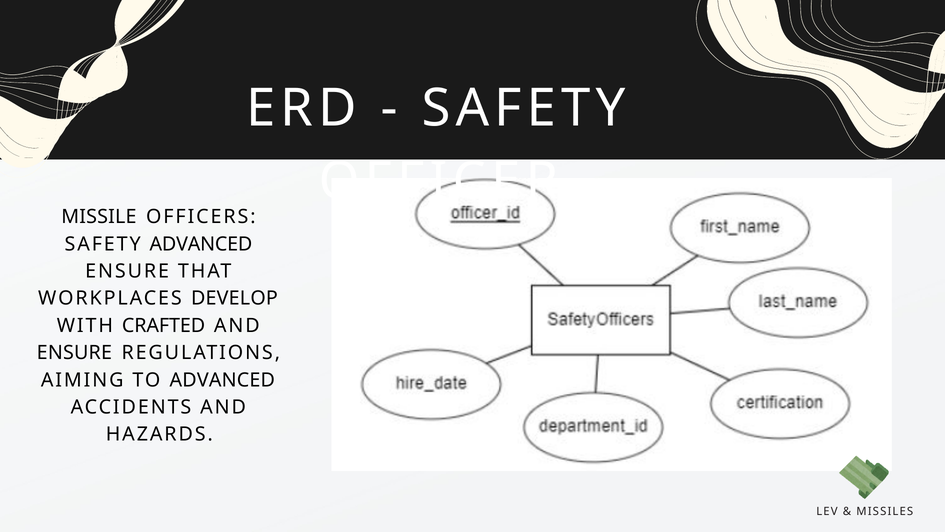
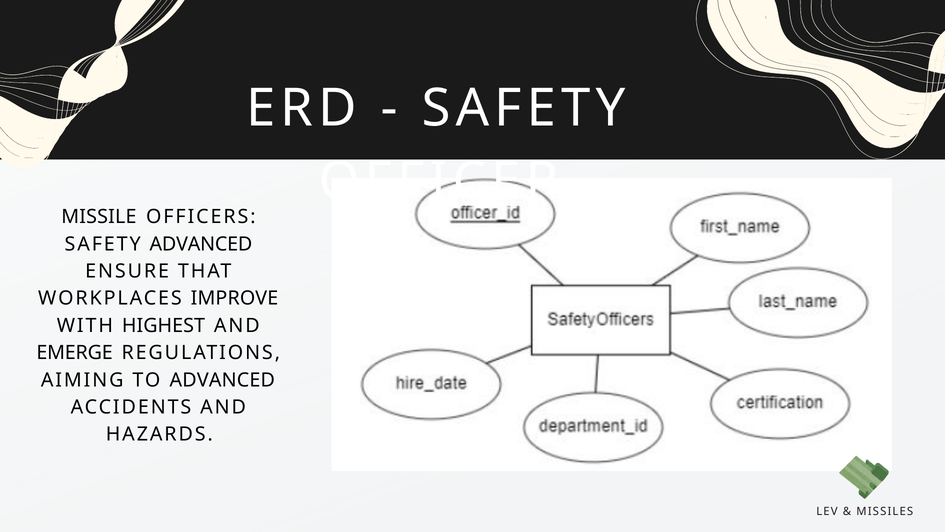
DEVELOP: DEVELOP -> IMPROVE
CRAFTED: CRAFTED -> HIGHEST
ENSURE at (74, 353): ENSURE -> EMERGE
